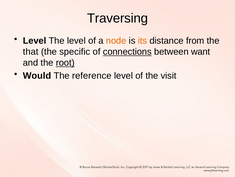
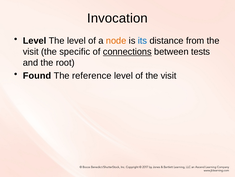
Traversing: Traversing -> Invocation
its colour: orange -> blue
that at (31, 52): that -> visit
want: want -> tests
root underline: present -> none
Would: Would -> Found
